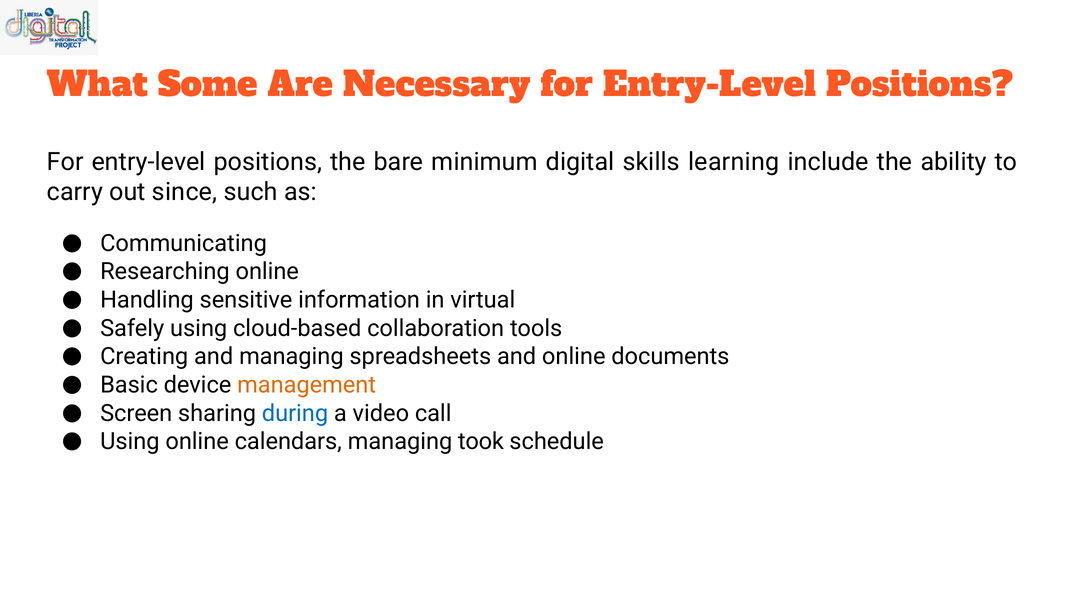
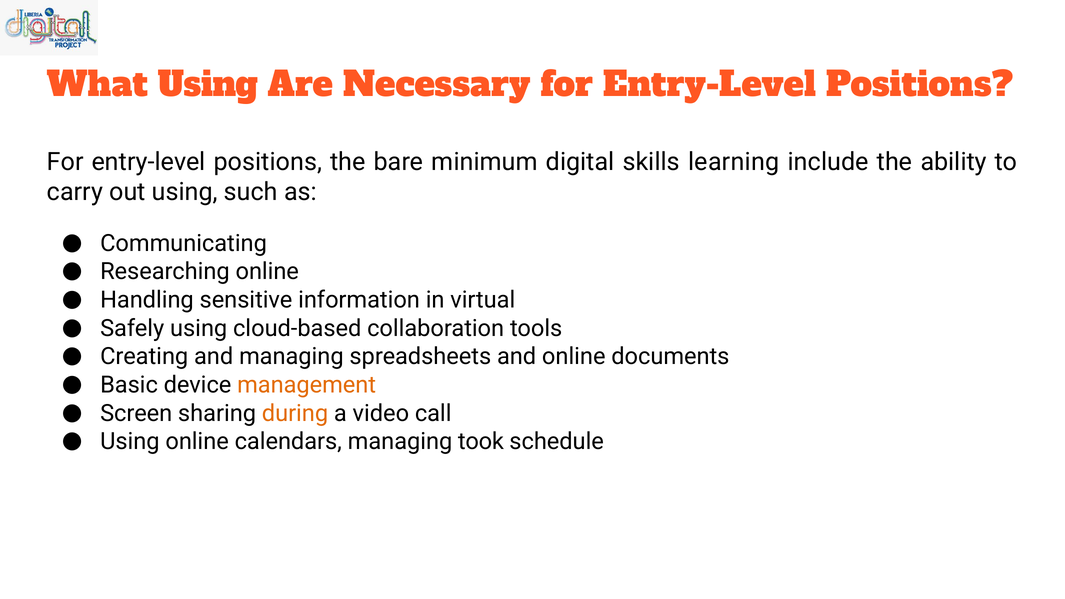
What Some: Some -> Using
out since: since -> using
during colour: blue -> orange
